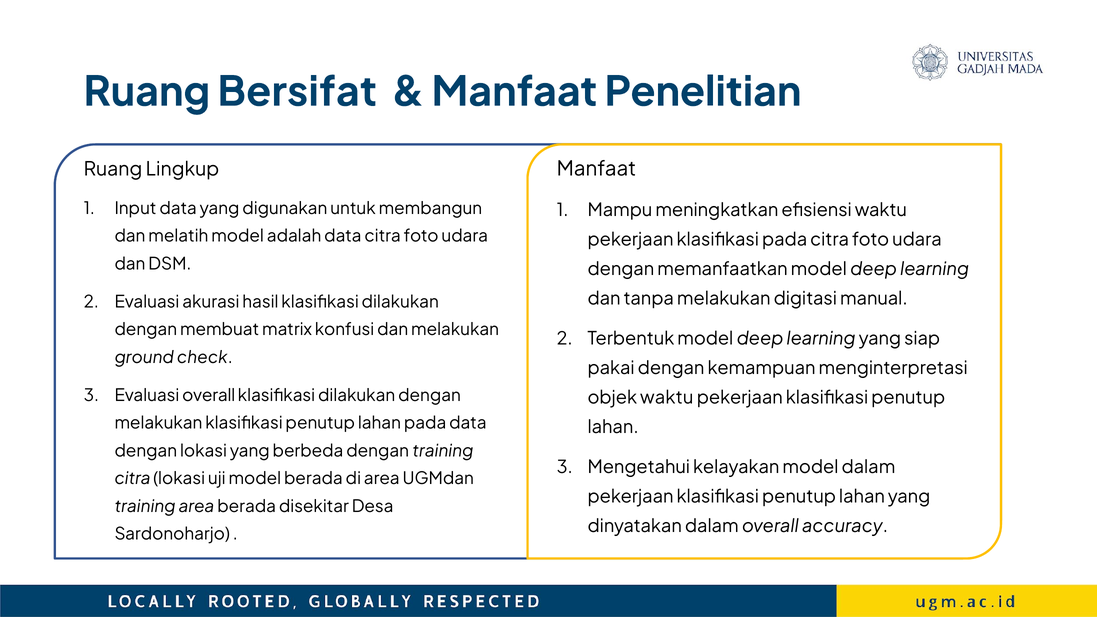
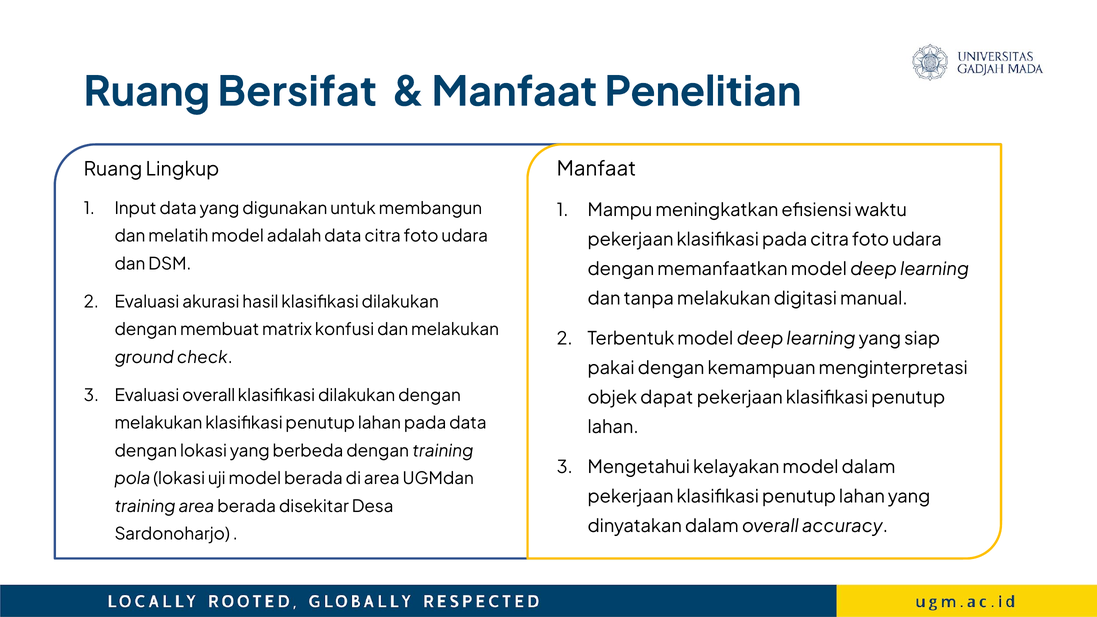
objek waktu: waktu -> dapat
citra at (132, 479): citra -> pola
